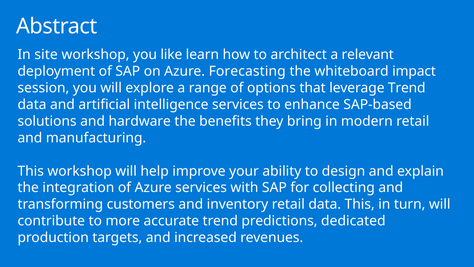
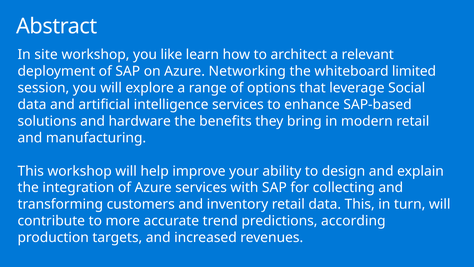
Forecasting: Forecasting -> Networking
impact: impact -> limited
leverage Trend: Trend -> Social
dedicated: dedicated -> according
